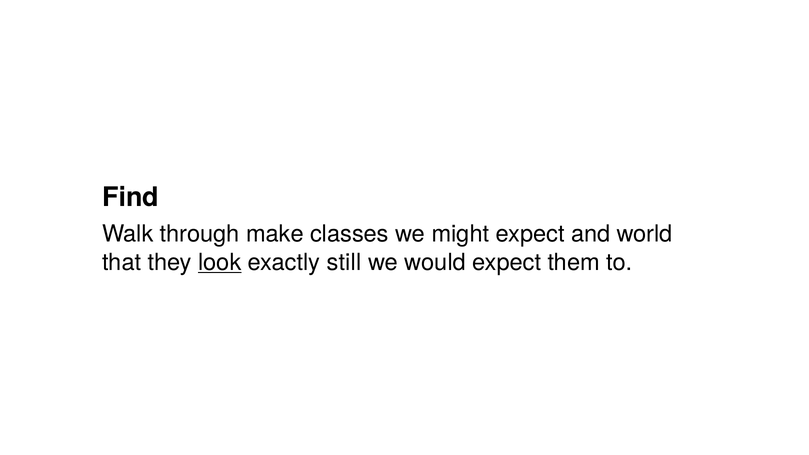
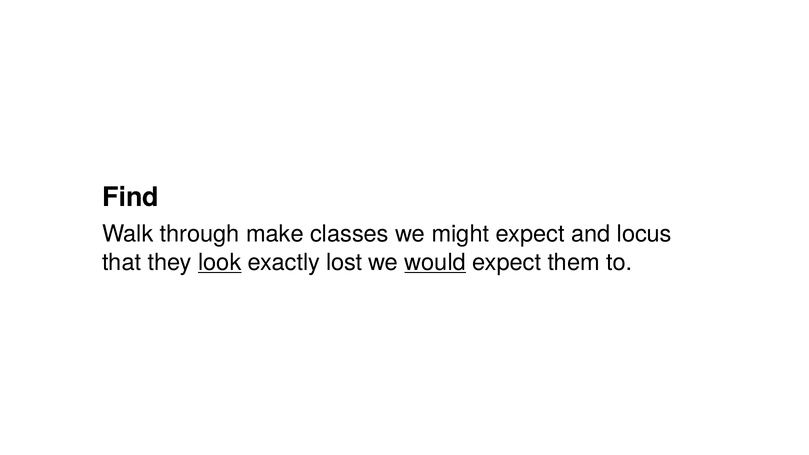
world: world -> locus
still: still -> lost
would underline: none -> present
